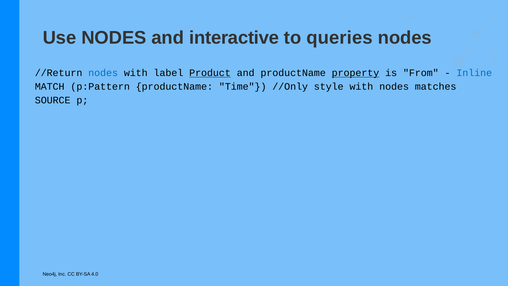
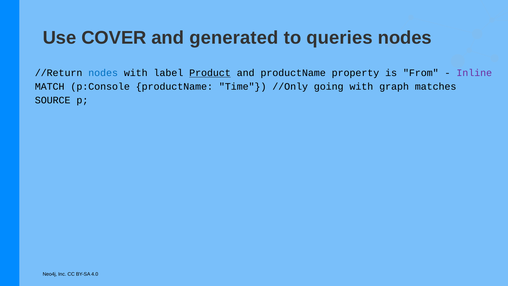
Use NODES: NODES -> COVER
interactive: interactive -> generated
property underline: present -> none
Inline colour: blue -> purple
p:Pattern: p:Pattern -> p:Console
style: style -> going
with nodes: nodes -> graph
